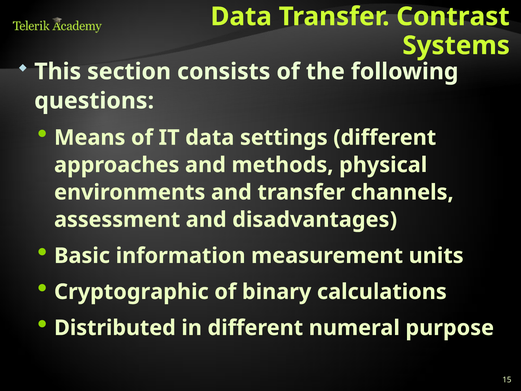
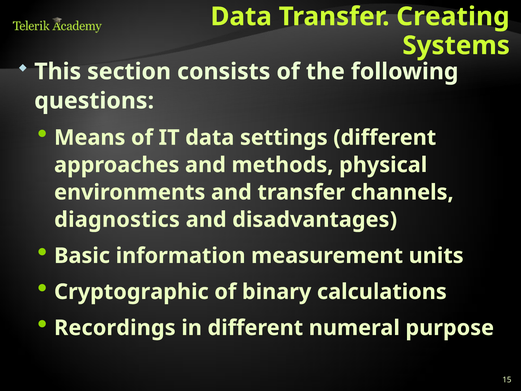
Contrast: Contrast -> Creating
assessment: assessment -> diagnostics
Distributed: Distributed -> Recordings
